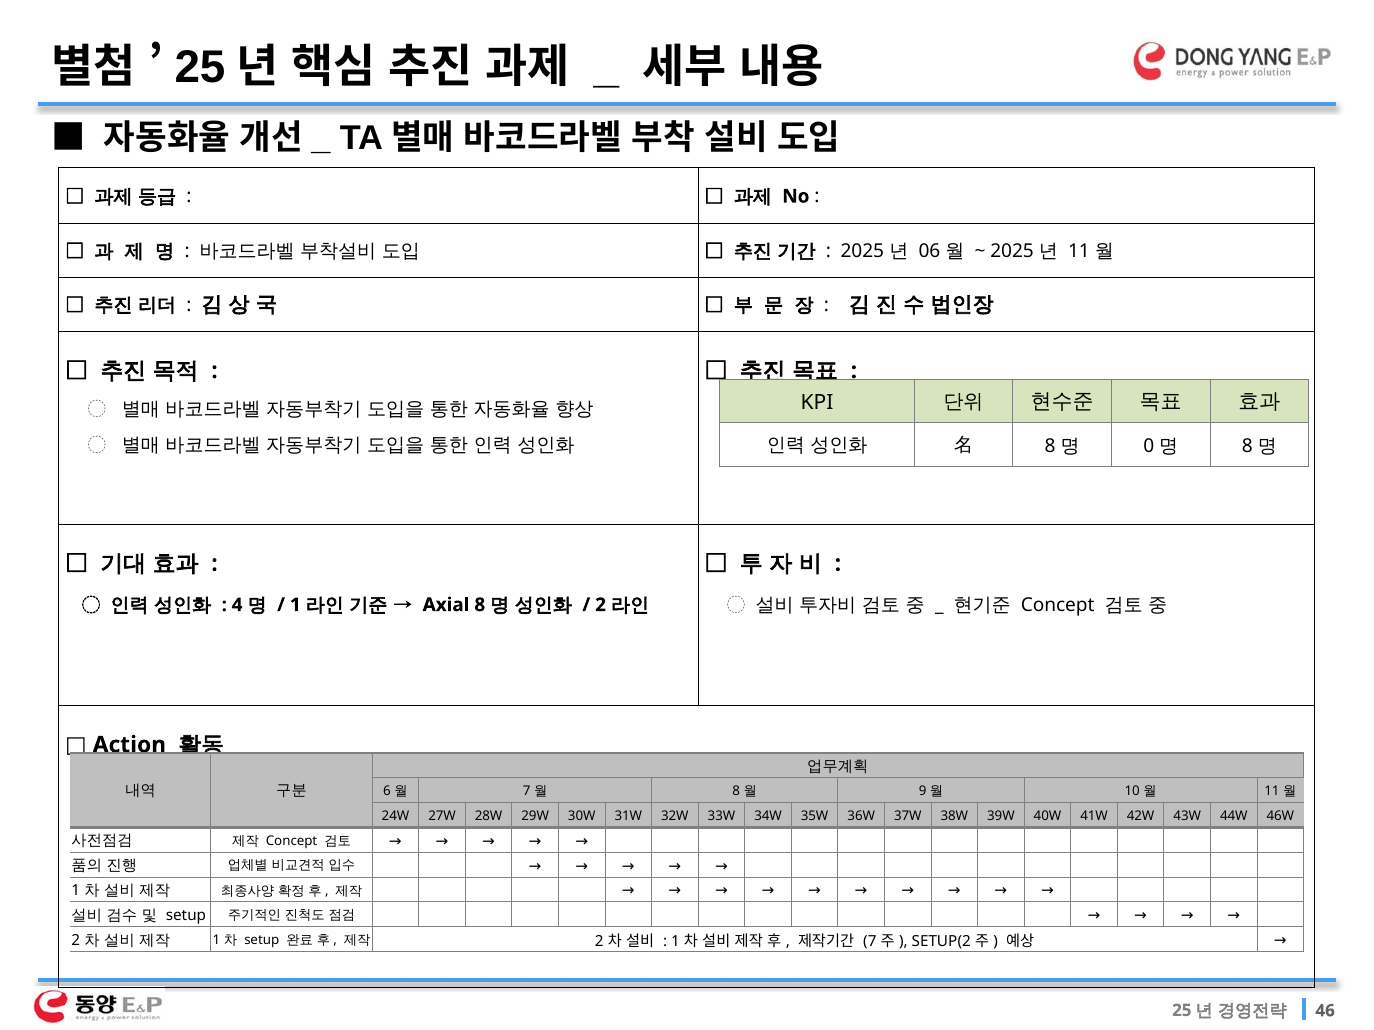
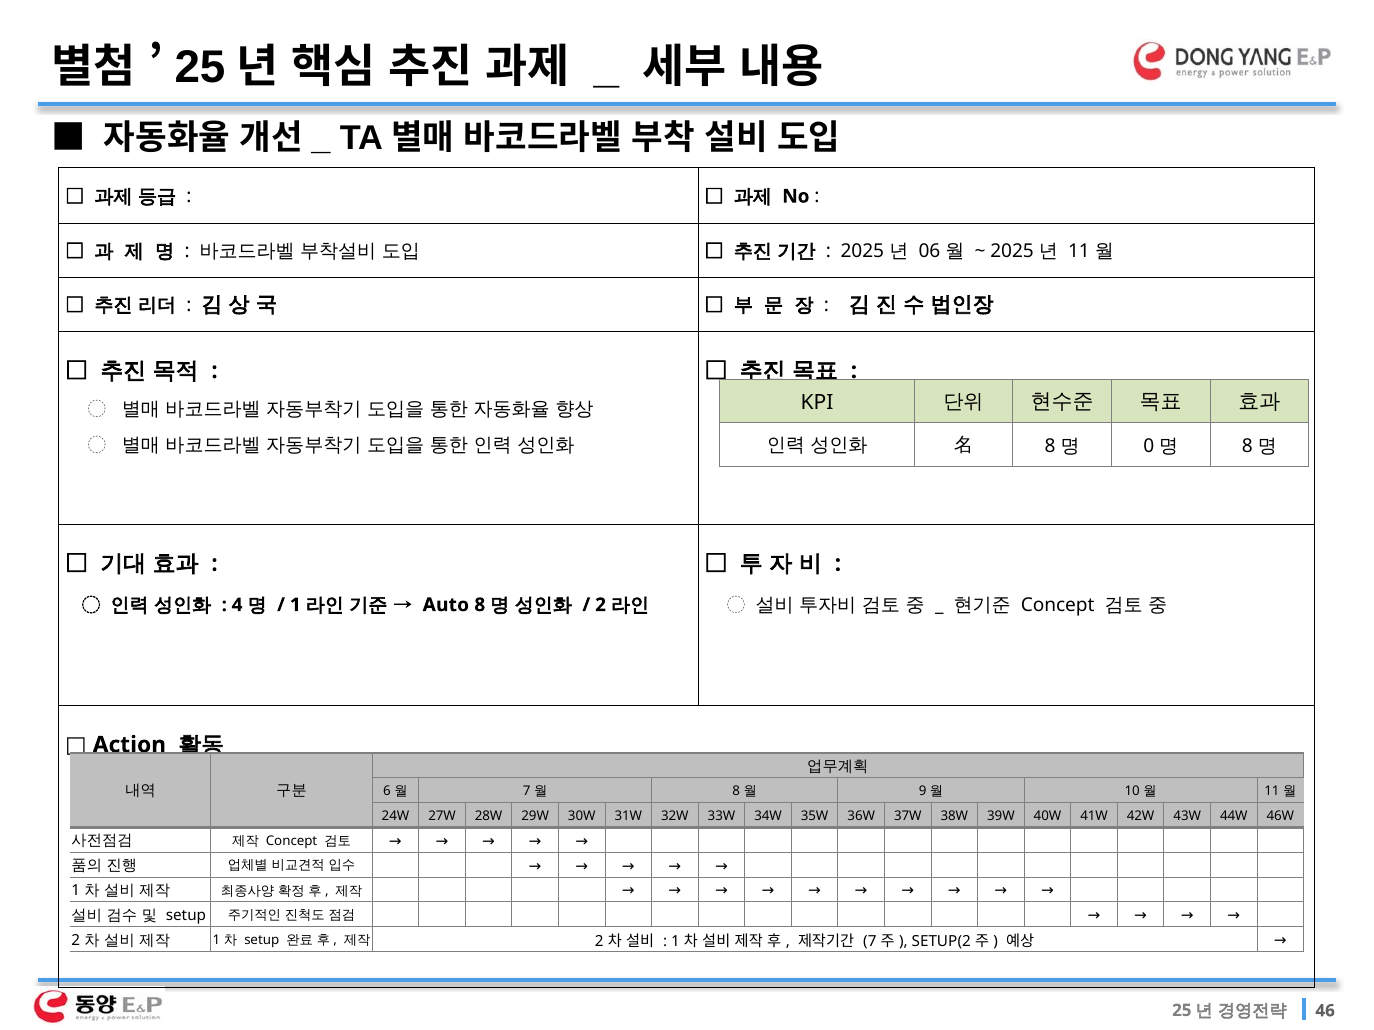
Axial: Axial -> Auto
